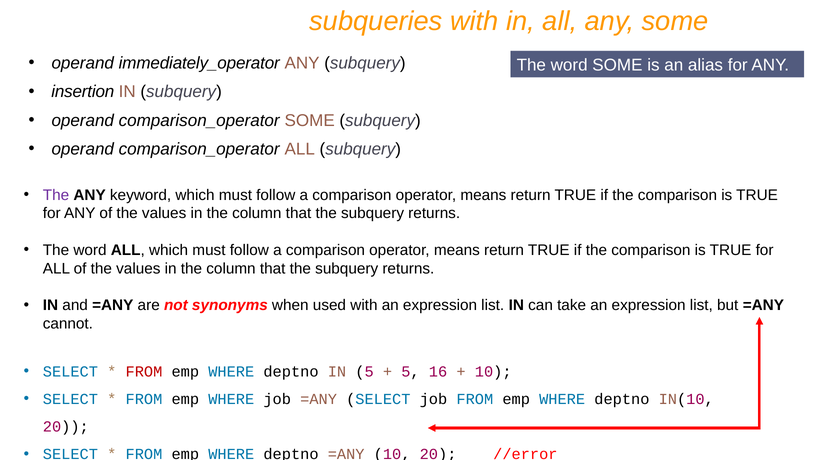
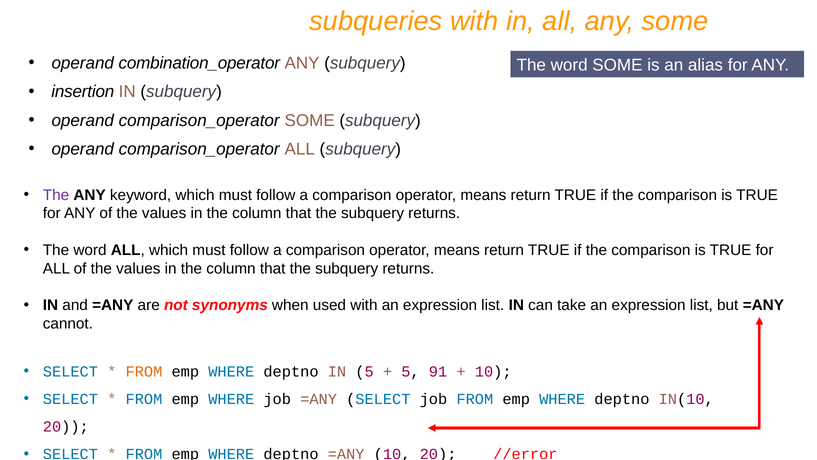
immediately_operator: immediately_operator -> combination_operator
FROM at (144, 371) colour: red -> orange
16: 16 -> 91
